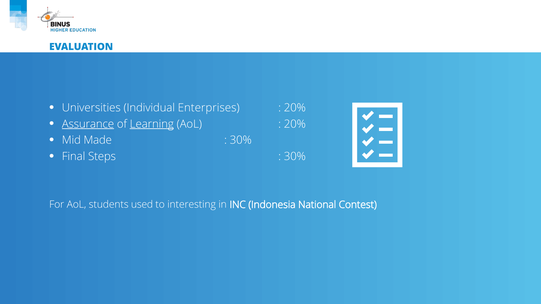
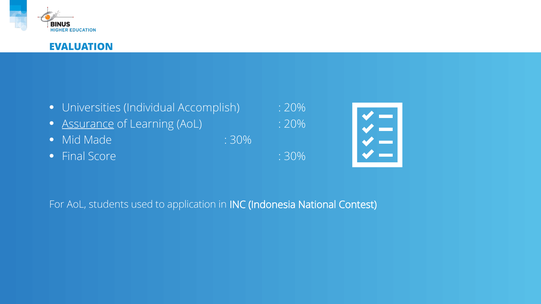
Enterprises: Enterprises -> Accomplish
Learning underline: present -> none
Steps: Steps -> Score
interesting: interesting -> application
